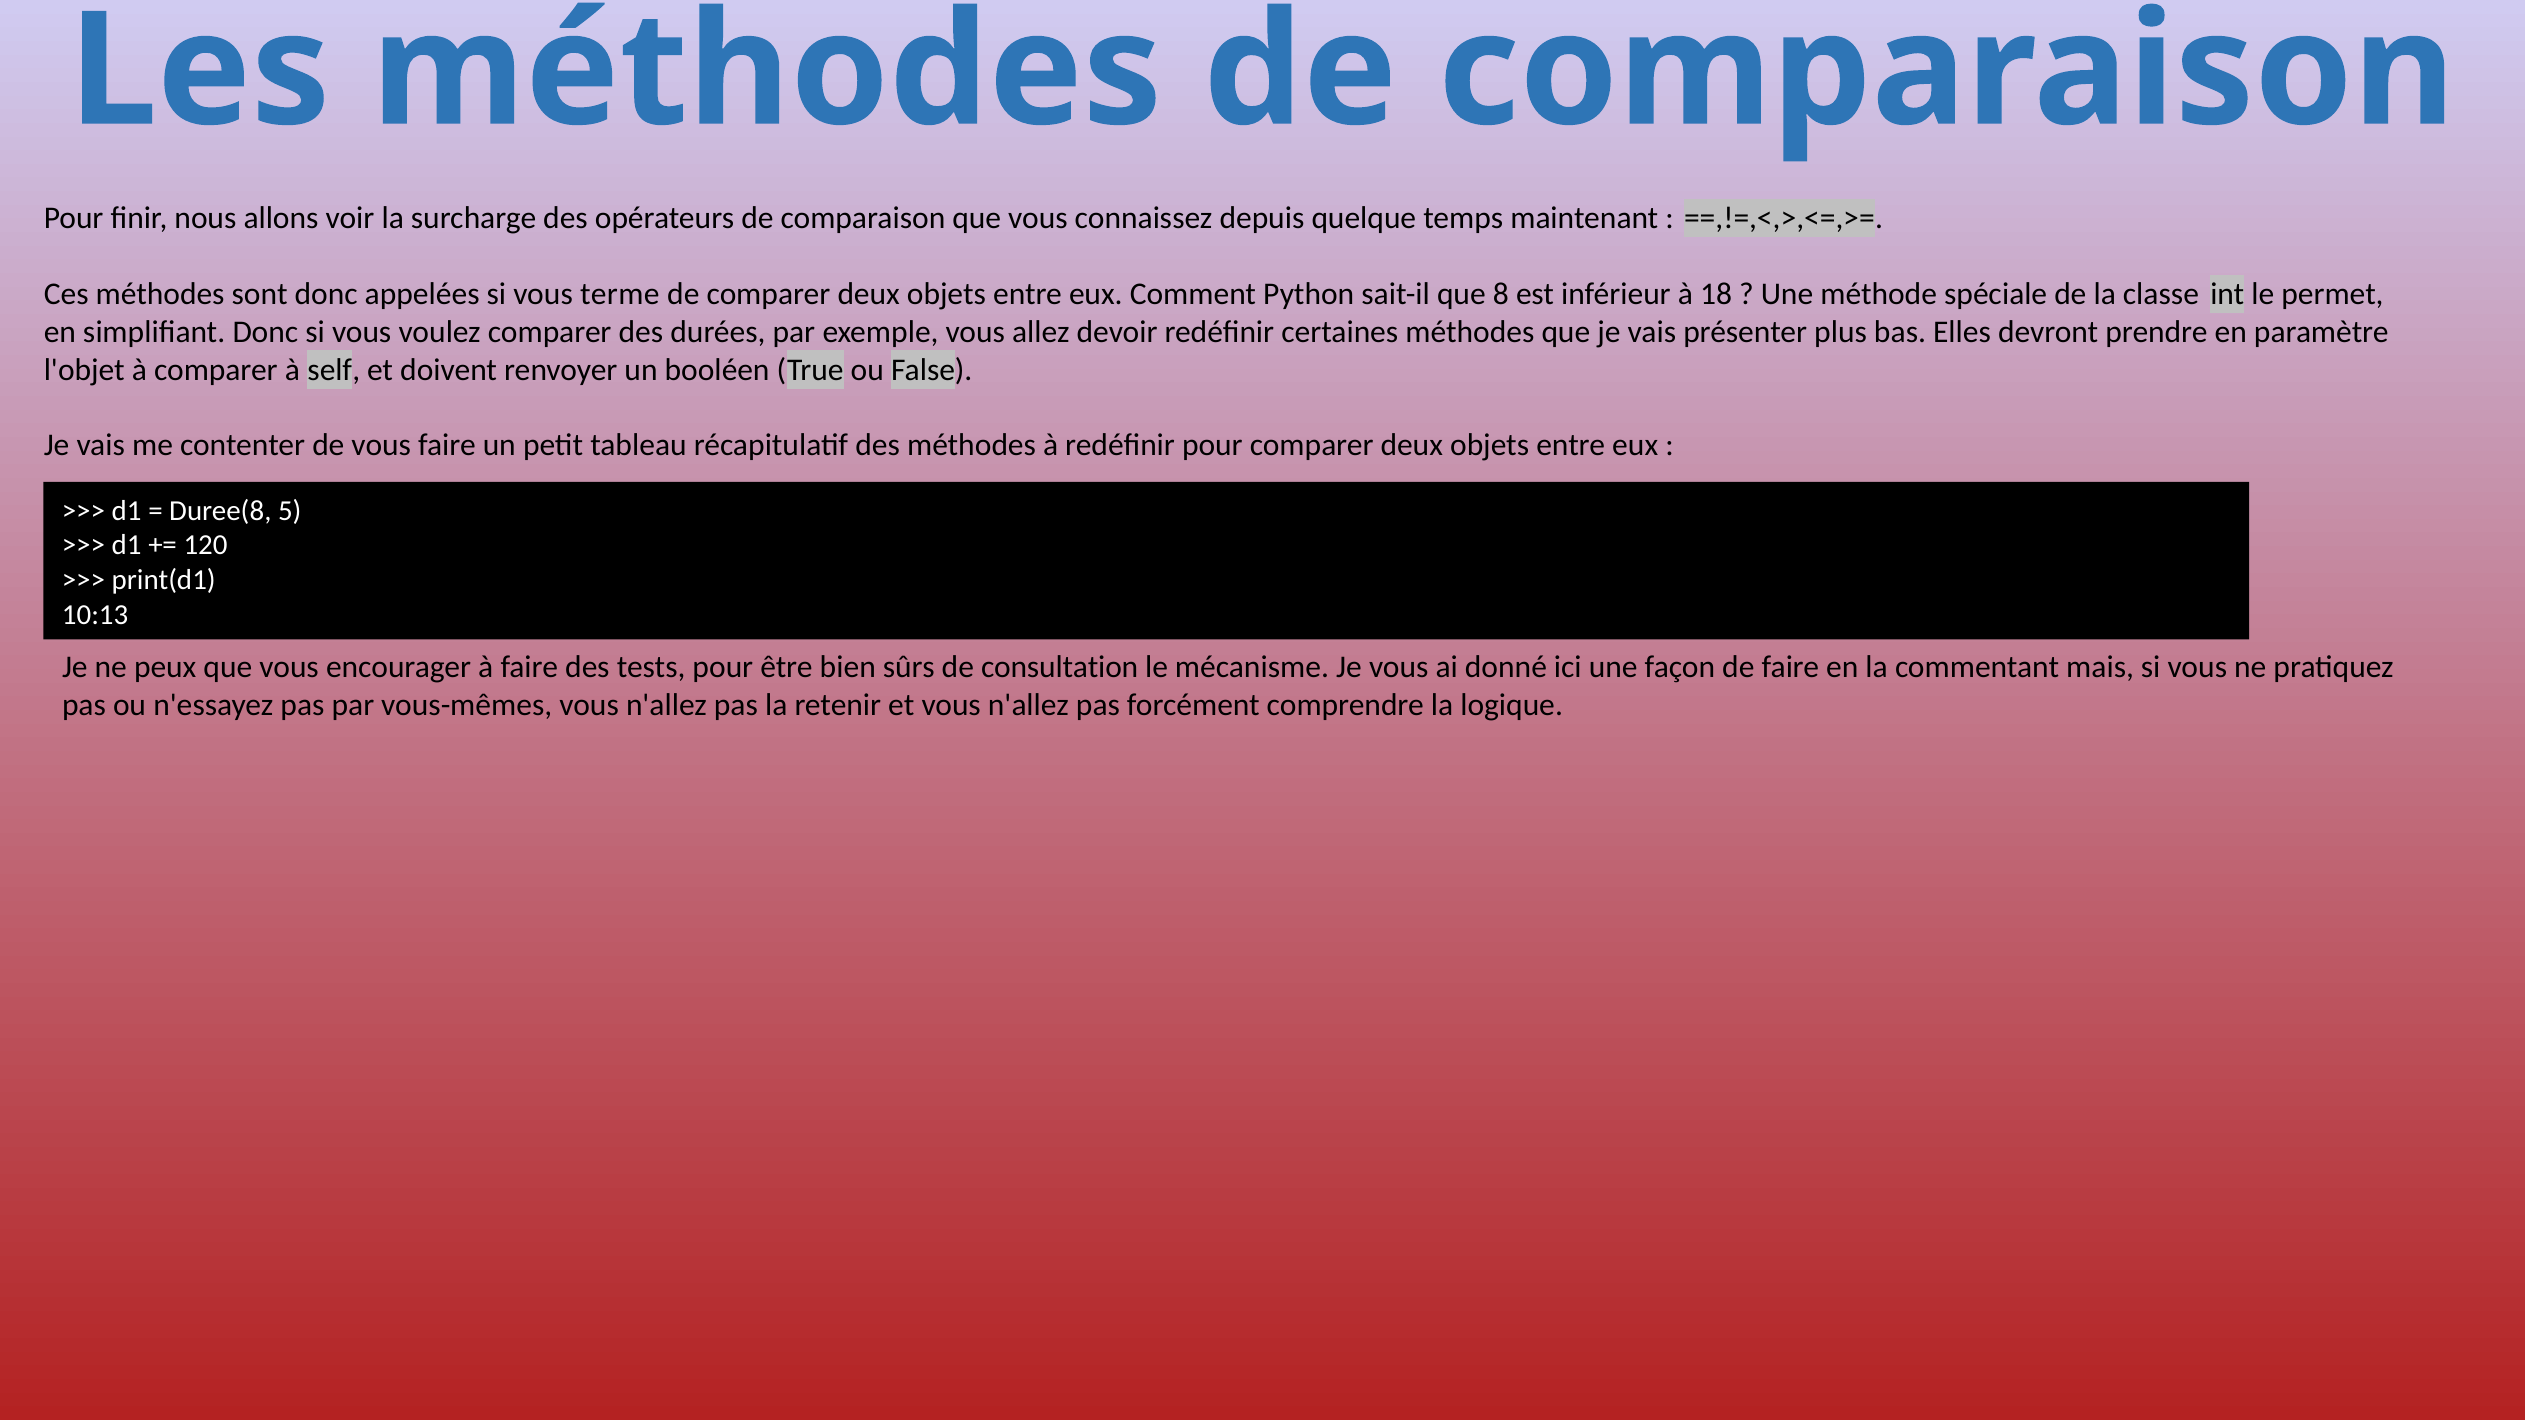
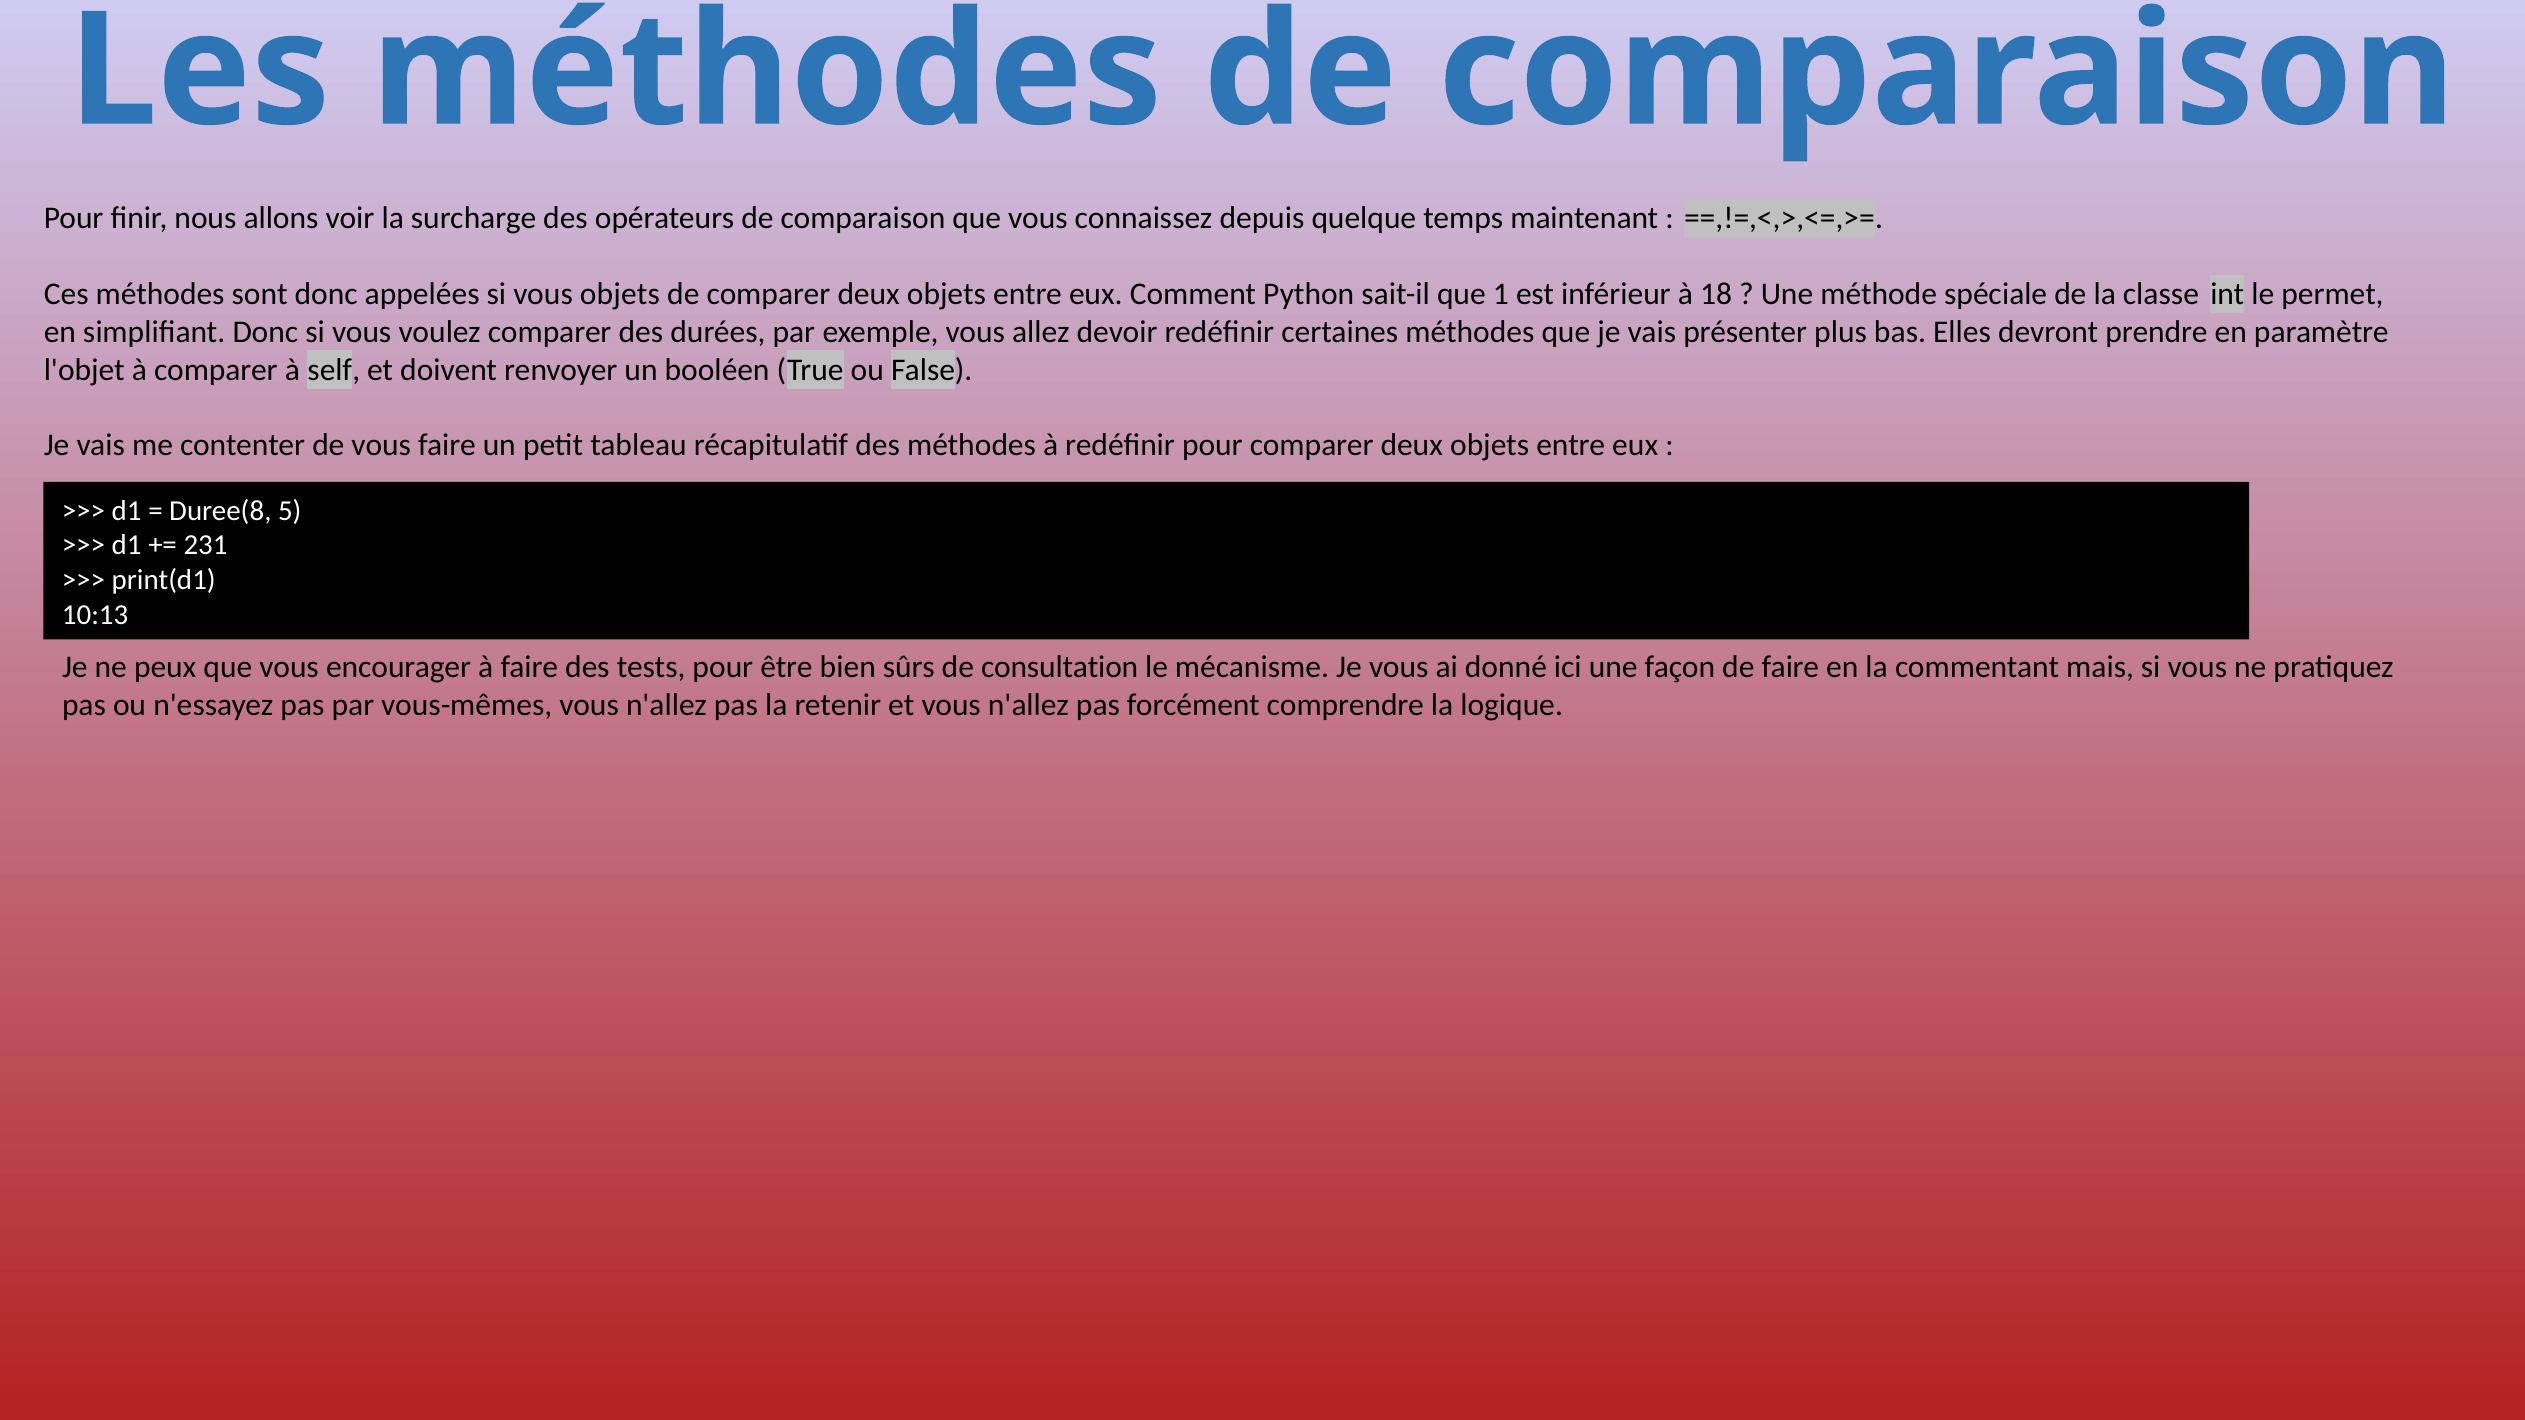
vous terme: terme -> objets
8: 8 -> 1
120: 120 -> 231
